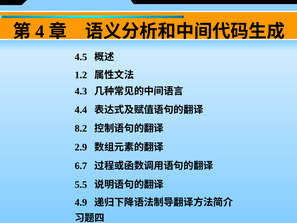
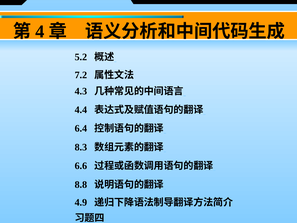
4.5: 4.5 -> 5.2
1.2: 1.2 -> 7.2
8.2: 8.2 -> 6.4
2.9: 2.9 -> 8.3
6.7: 6.7 -> 6.6
5.5: 5.5 -> 8.8
